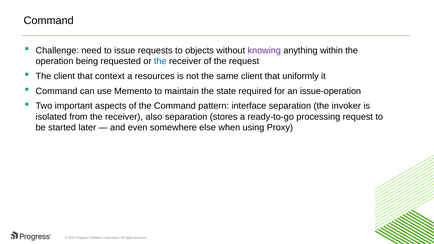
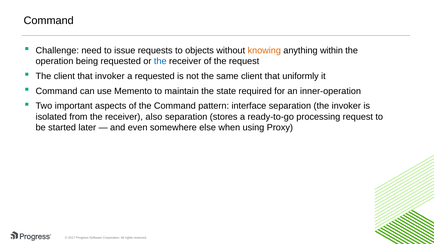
knowing colour: purple -> orange
that context: context -> invoker
a resources: resources -> requested
issue-operation: issue-operation -> inner-operation
